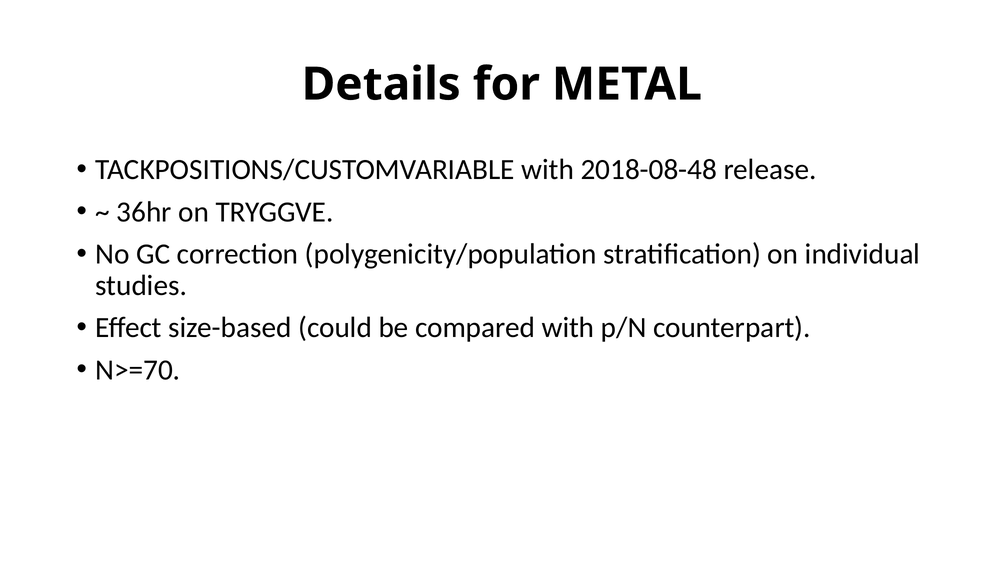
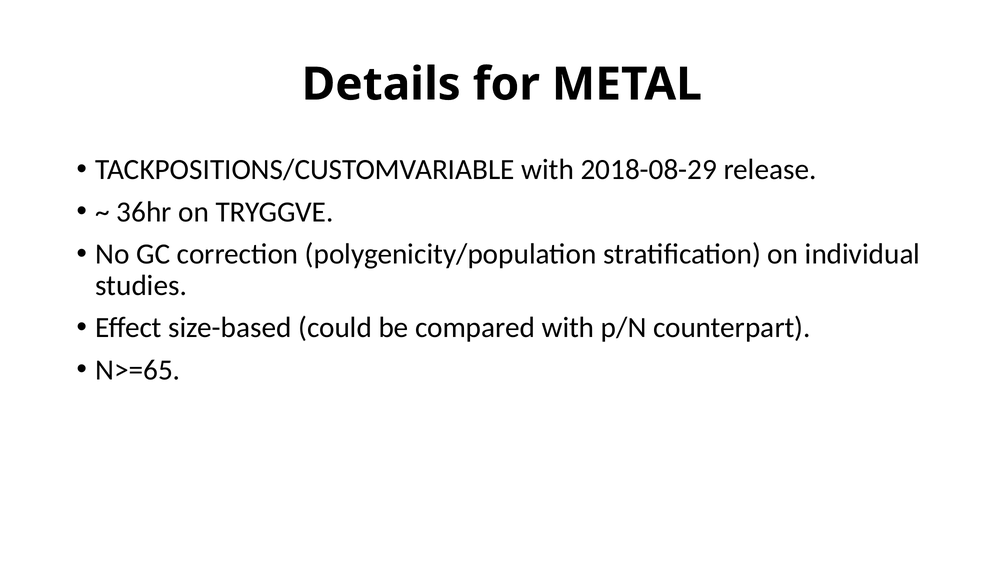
2018-08-48: 2018-08-48 -> 2018-08-29
N>=70: N>=70 -> N>=65
